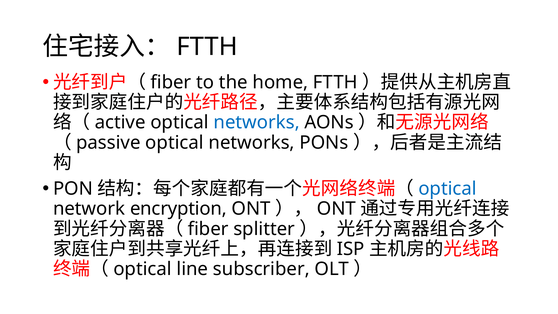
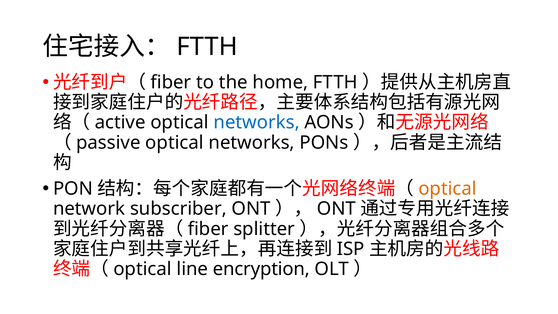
optical at (448, 189) colour: blue -> orange
encryption: encryption -> subscriber
subscriber: subscriber -> encryption
